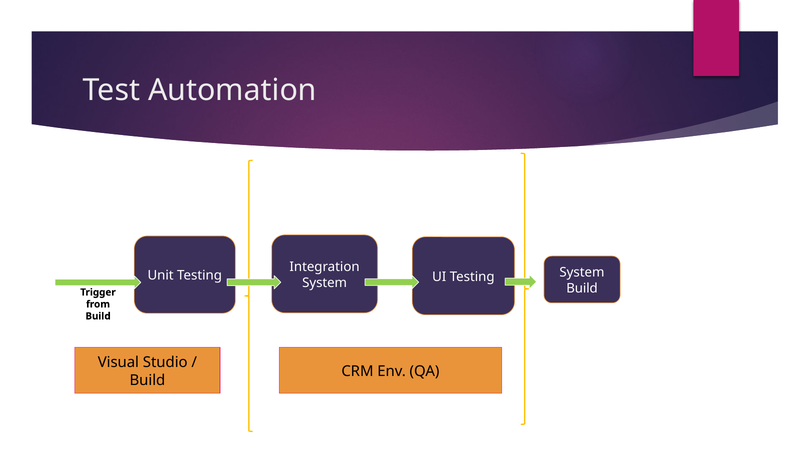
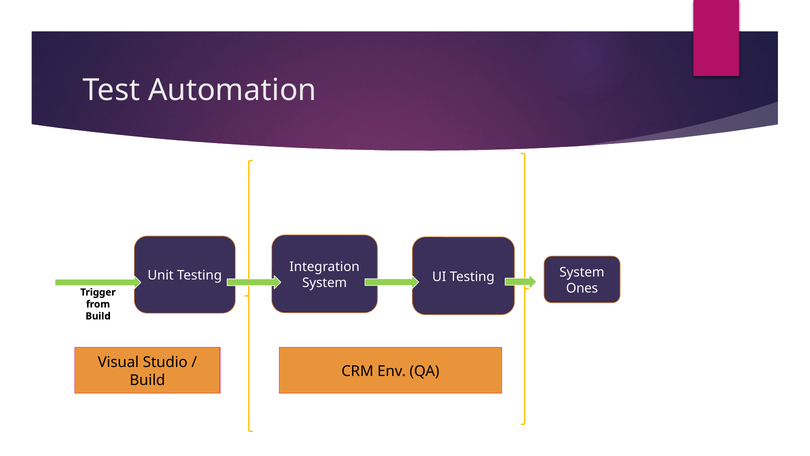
Build at (582, 288): Build -> Ones
